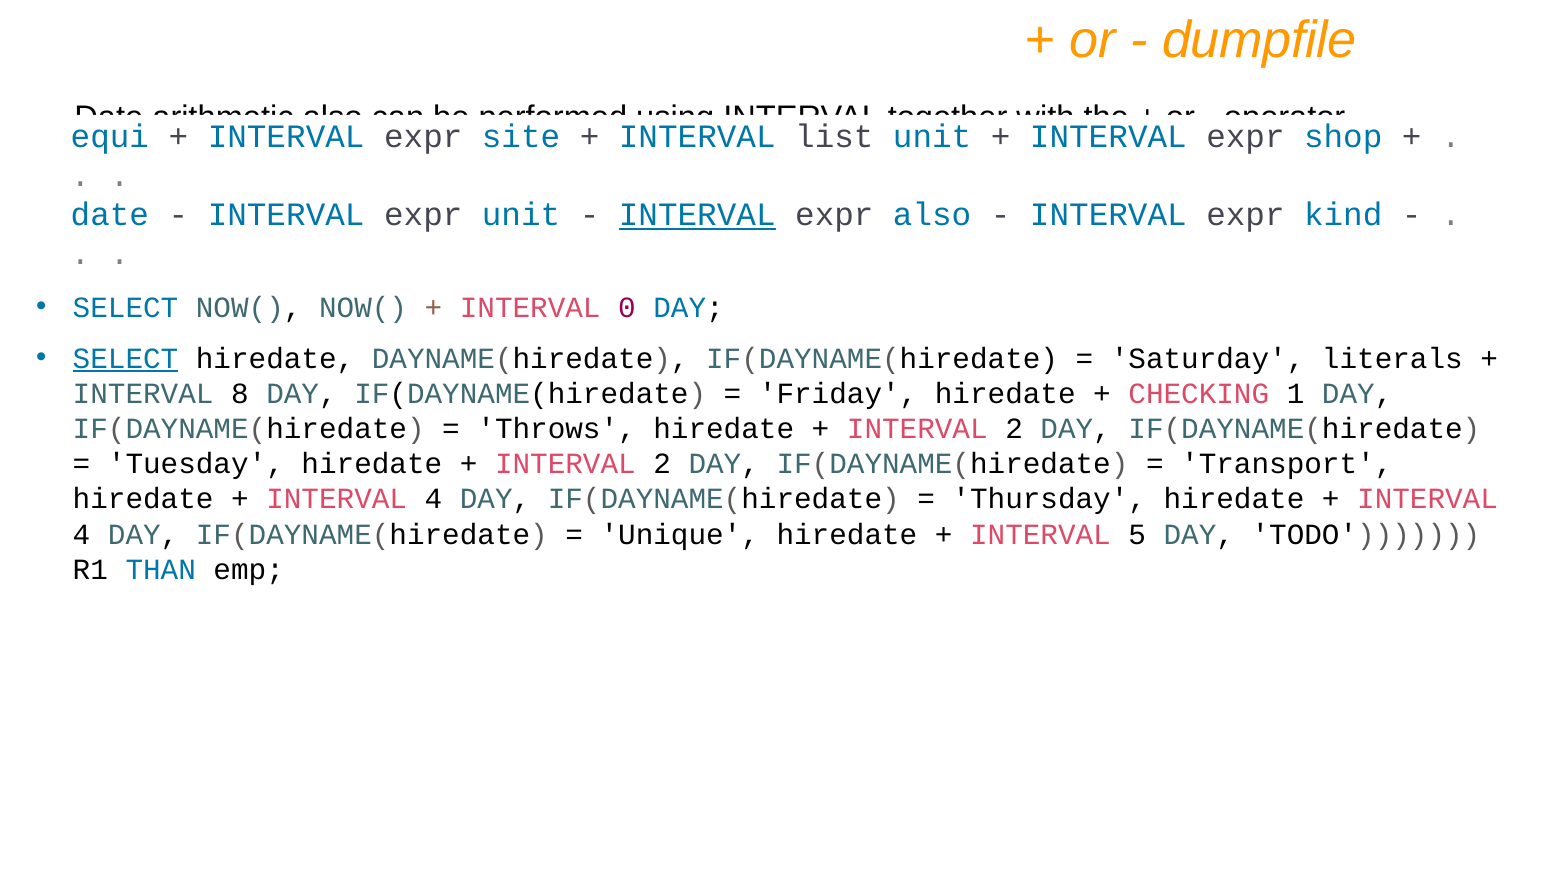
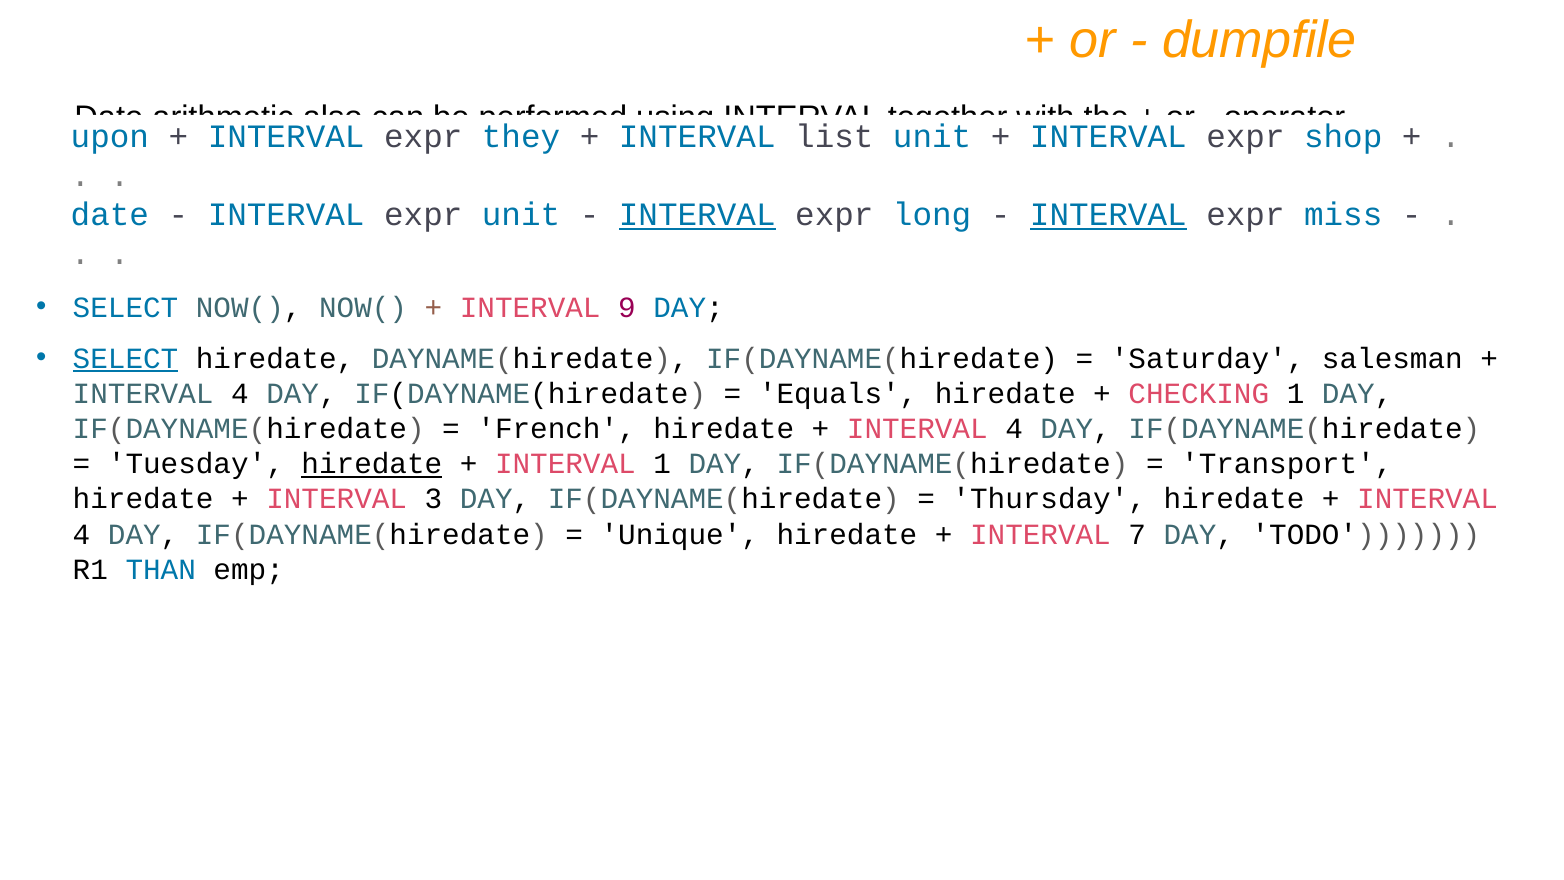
equi: equi -> upon
site: site -> they
expr also: also -> long
INTERVAL at (1108, 215) underline: none -> present
kind: kind -> miss
0: 0 -> 9
literals: literals -> salesman
8 at (240, 394): 8 -> 4
Friday: Friday -> Equals
Throws: Throws -> French
2 at (1014, 429): 2 -> 4
hiredate at (372, 464) underline: none -> present
2 at (662, 464): 2 -> 1
4 at (433, 499): 4 -> 3
5: 5 -> 7
